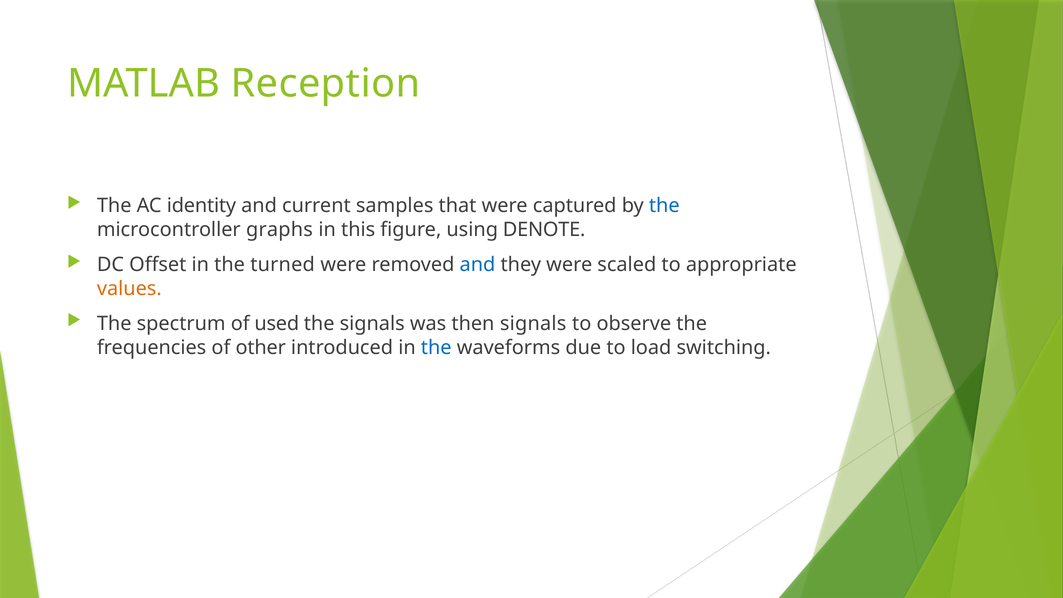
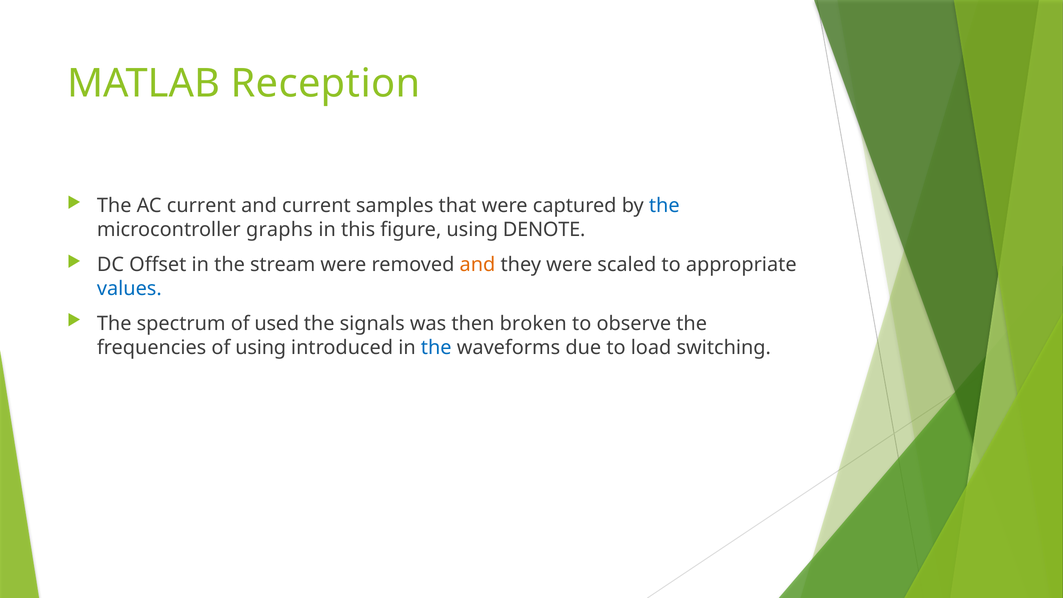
AC identity: identity -> current
turned: turned -> stream
and at (477, 265) colour: blue -> orange
values colour: orange -> blue
then signals: signals -> broken
of other: other -> using
